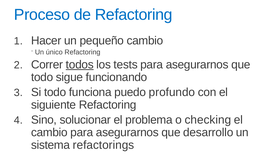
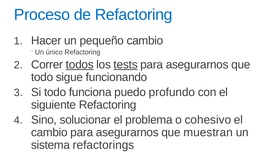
tests underline: none -> present
checking: checking -> cohesivo
desarrollo: desarrollo -> muestran
